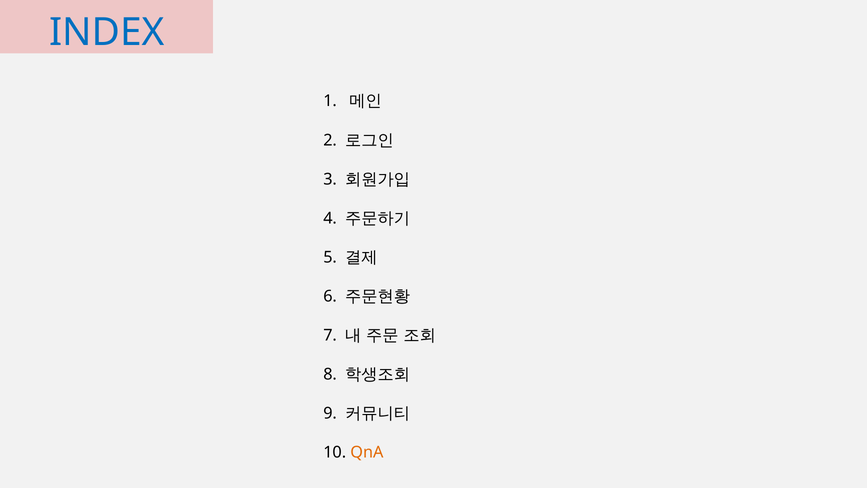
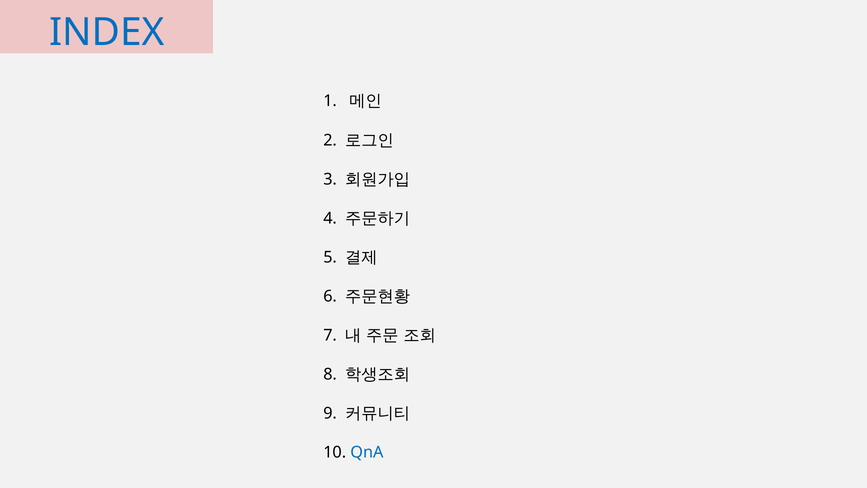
QnA colour: orange -> blue
